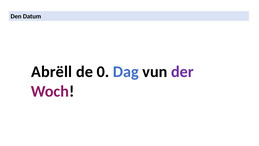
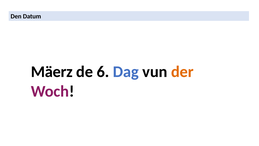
Abrëll: Abrëll -> Mäerz
0: 0 -> 6
der colour: purple -> orange
